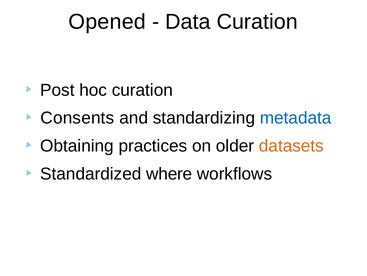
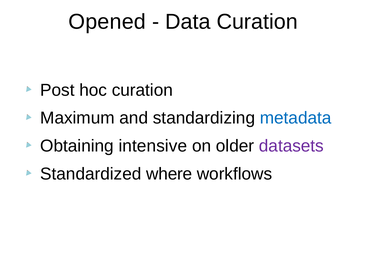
Consents: Consents -> Maximum
practices: practices -> intensive
datasets colour: orange -> purple
